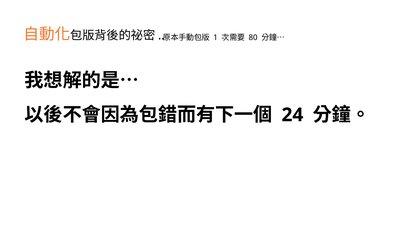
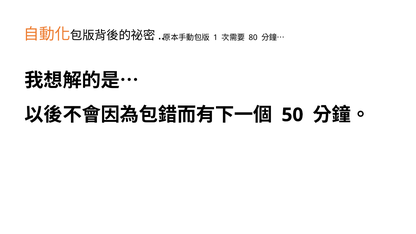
24: 24 -> 50
